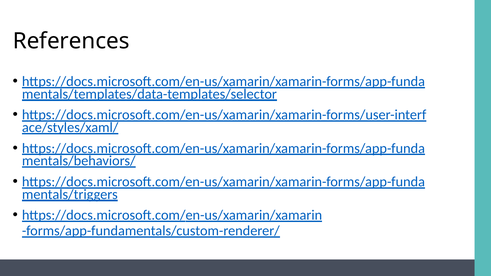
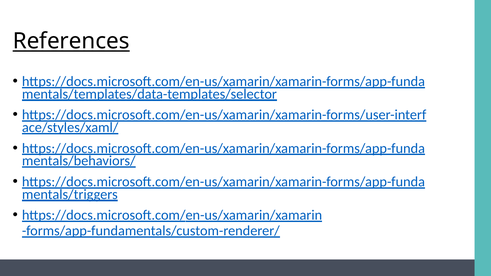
References underline: none -> present
